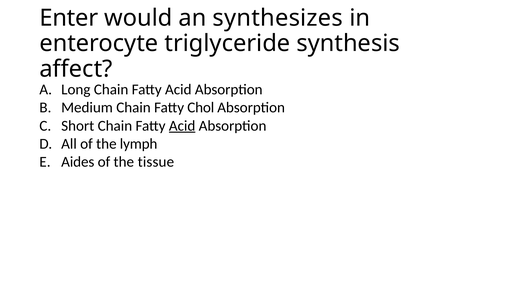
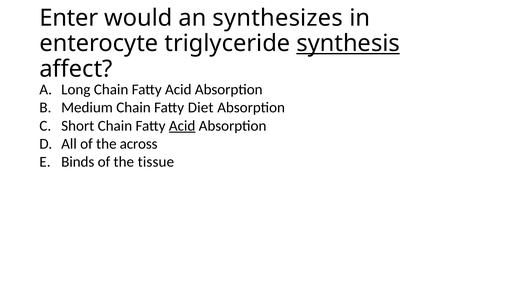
synthesis underline: none -> present
Chol: Chol -> Diet
lymph: lymph -> across
Aides: Aides -> Binds
